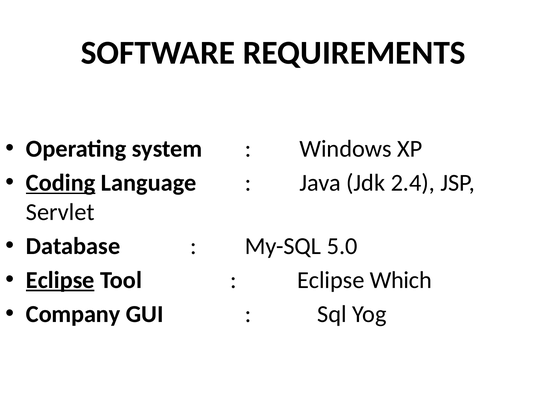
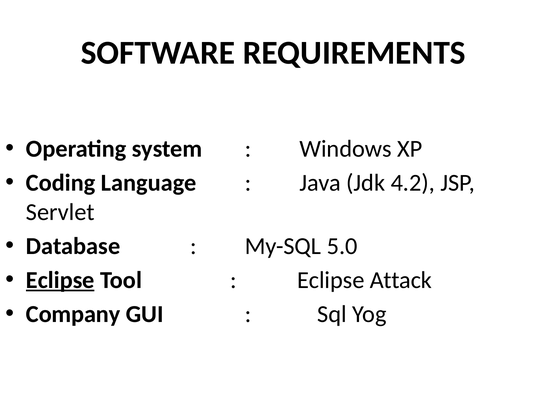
Coding underline: present -> none
2.4: 2.4 -> 4.2
Which: Which -> Attack
